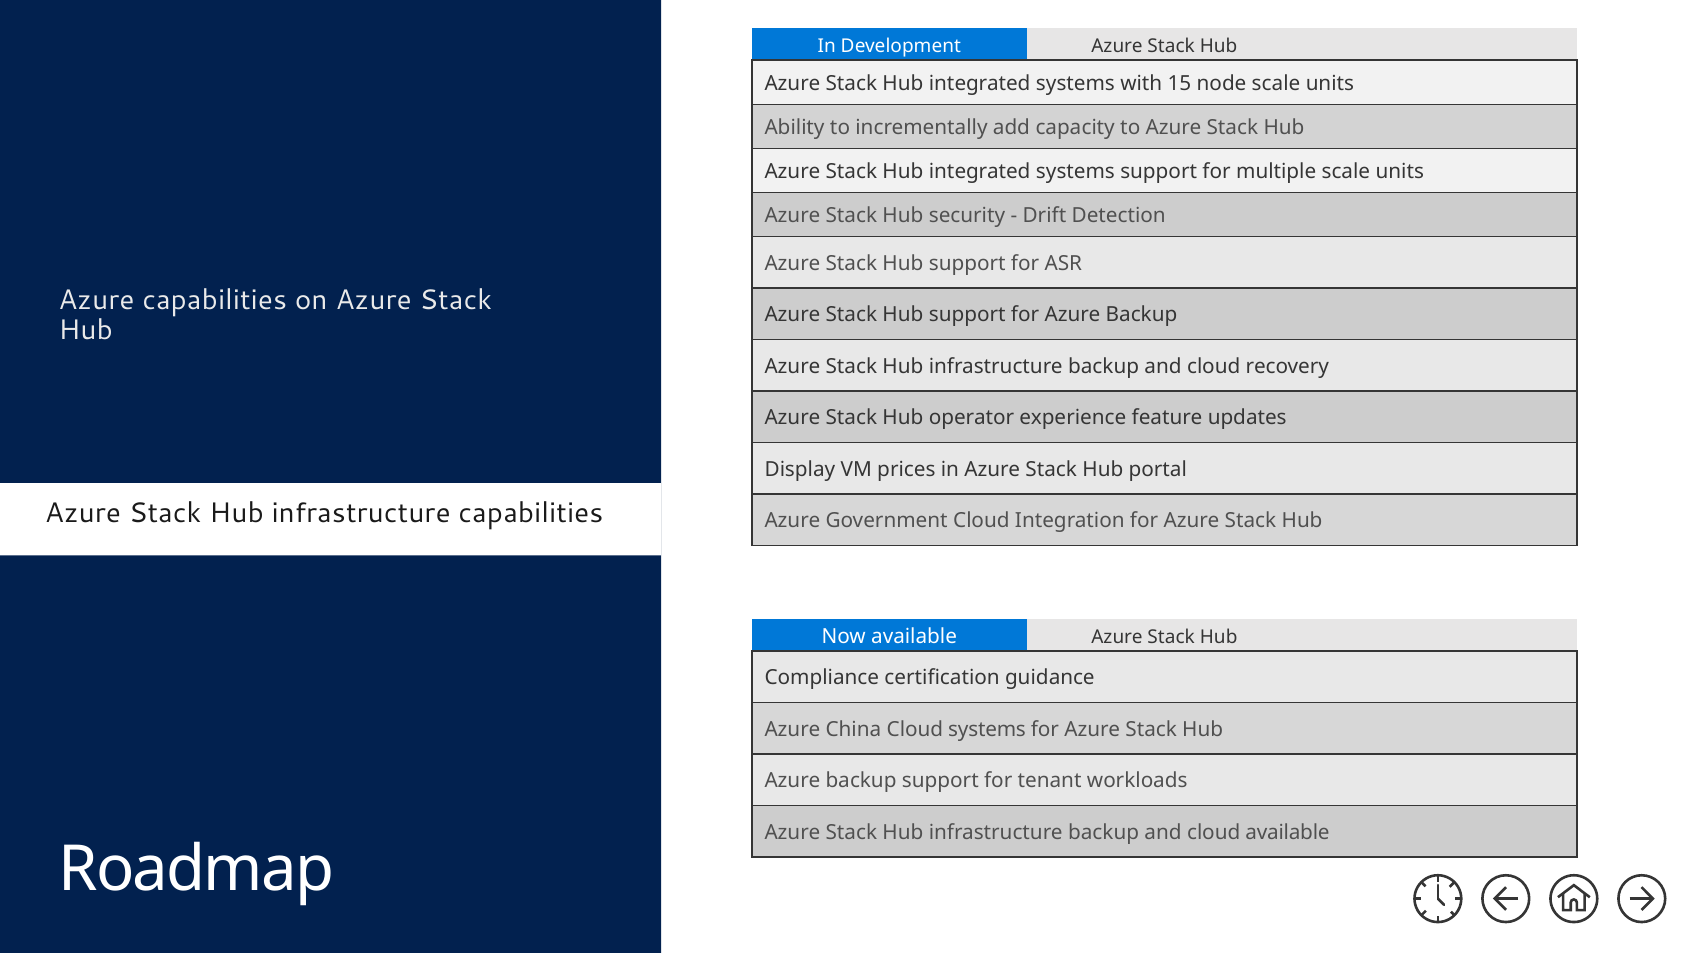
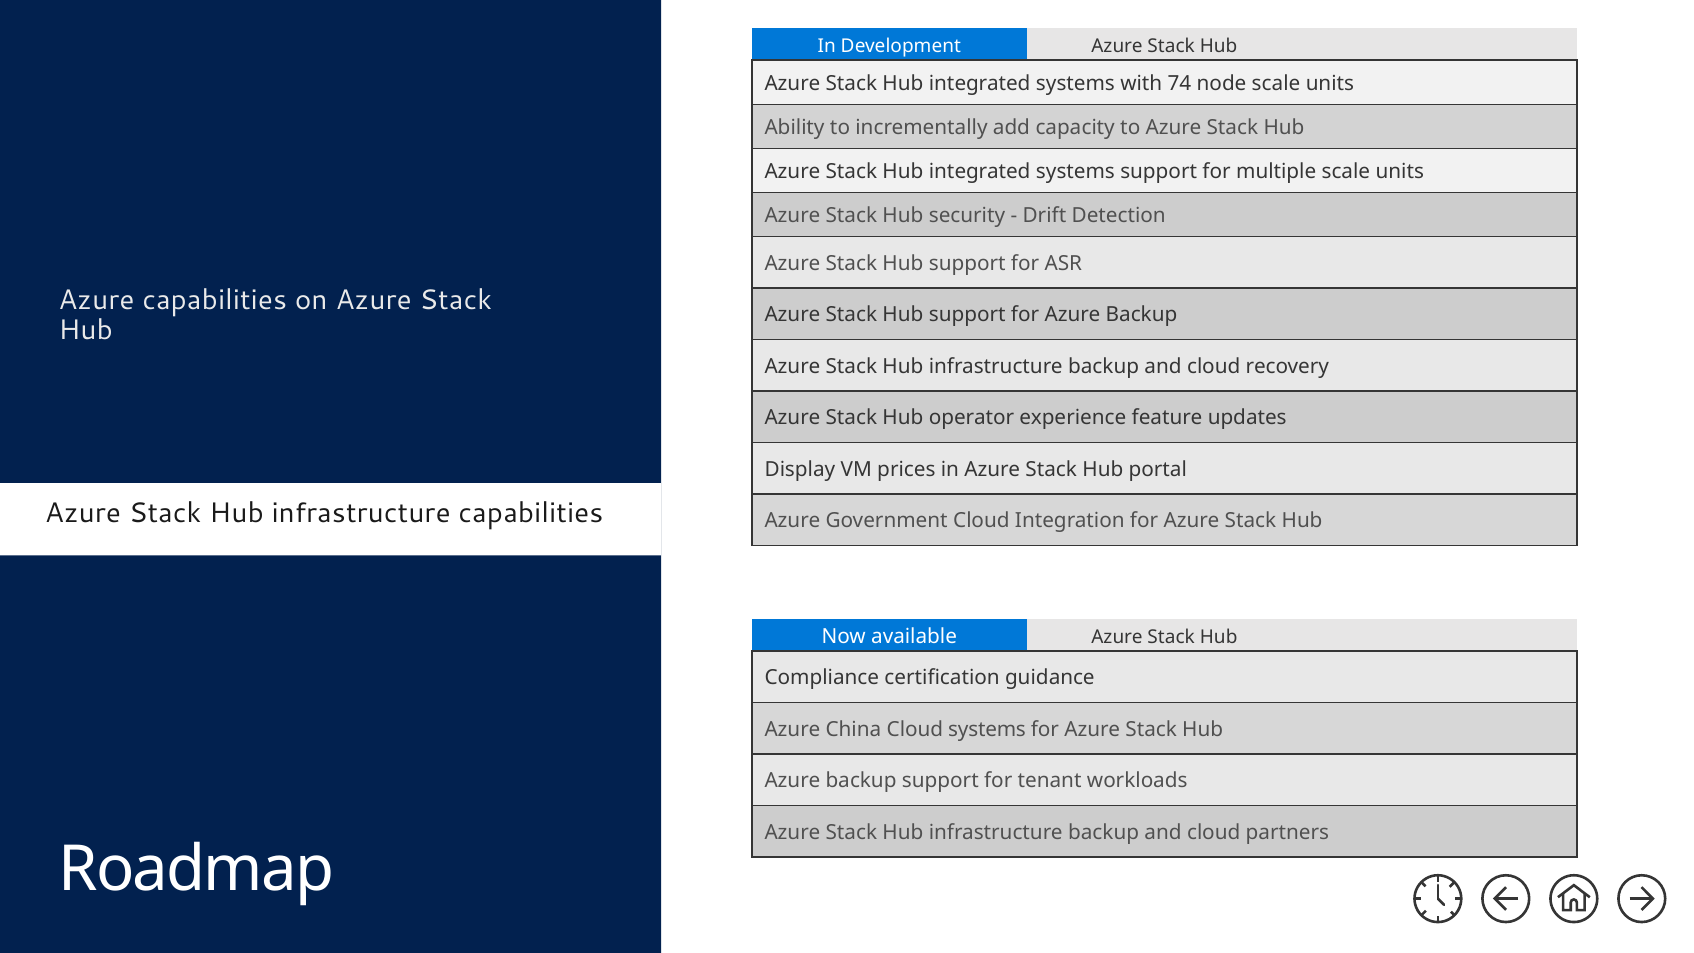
15: 15 -> 74
cloud available: available -> partners
